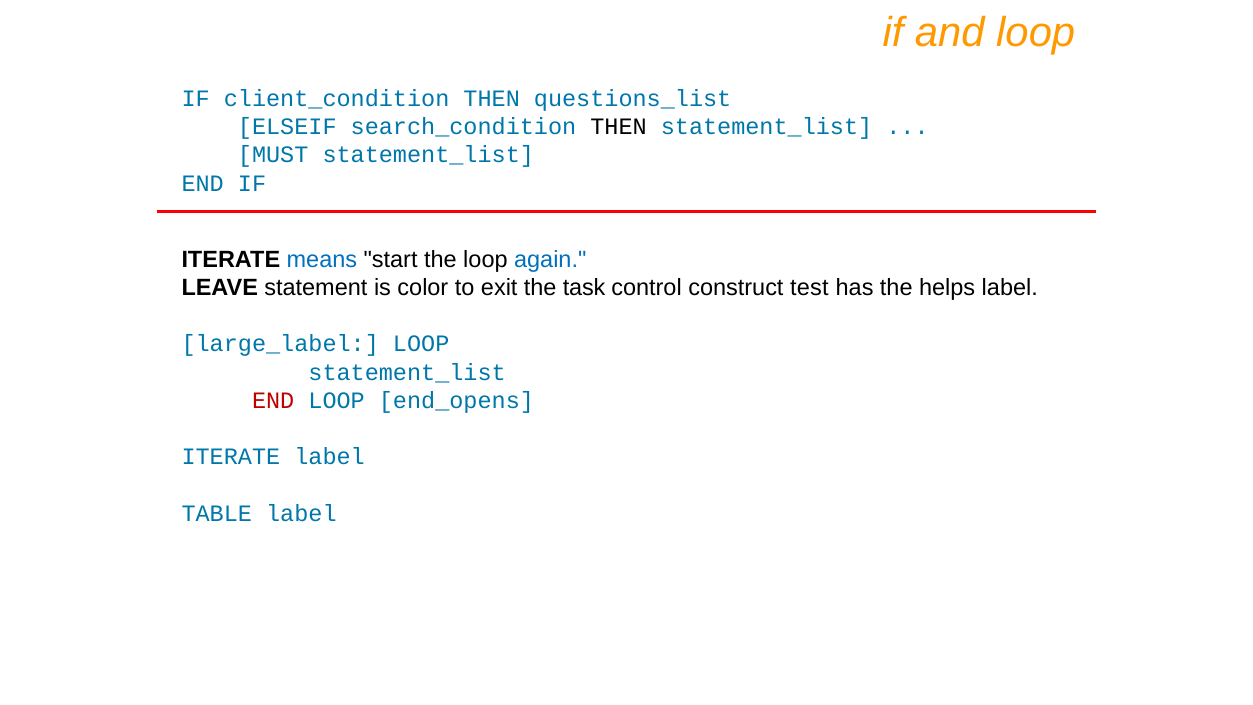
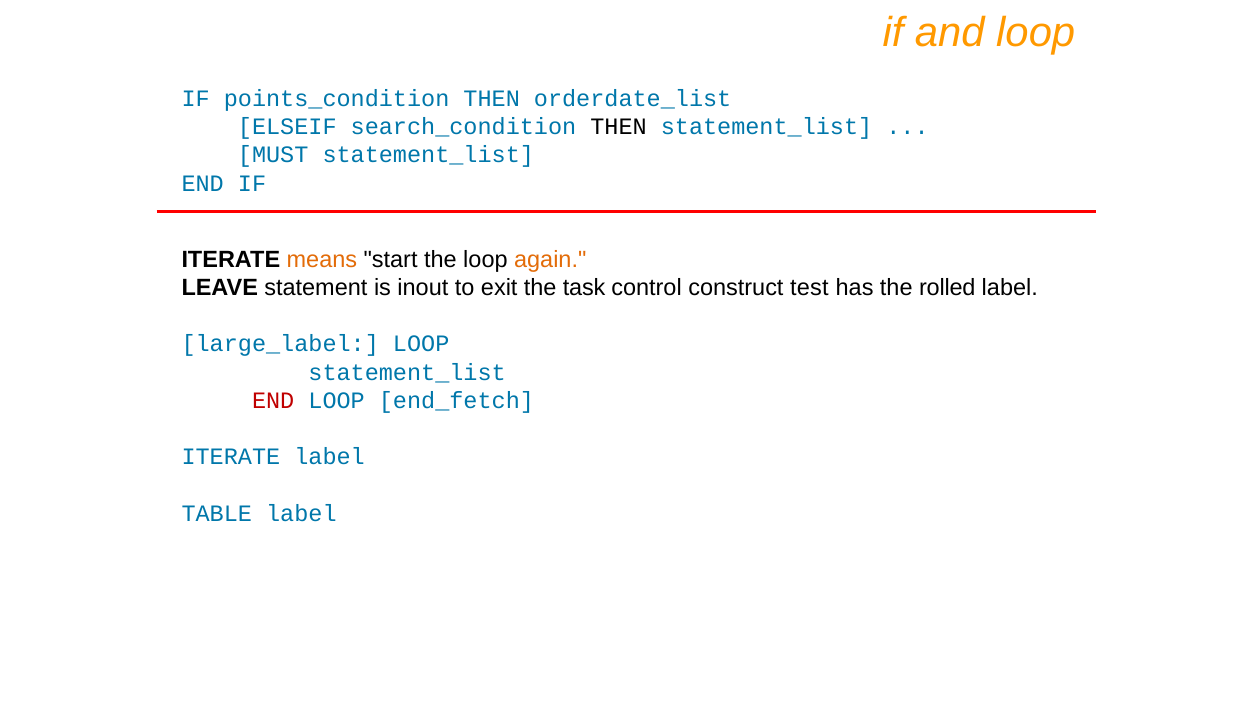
client_condition: client_condition -> points_condition
questions_list: questions_list -> orderdate_list
means colour: blue -> orange
again colour: blue -> orange
color: color -> inout
helps: helps -> rolled
end_opens: end_opens -> end_fetch
